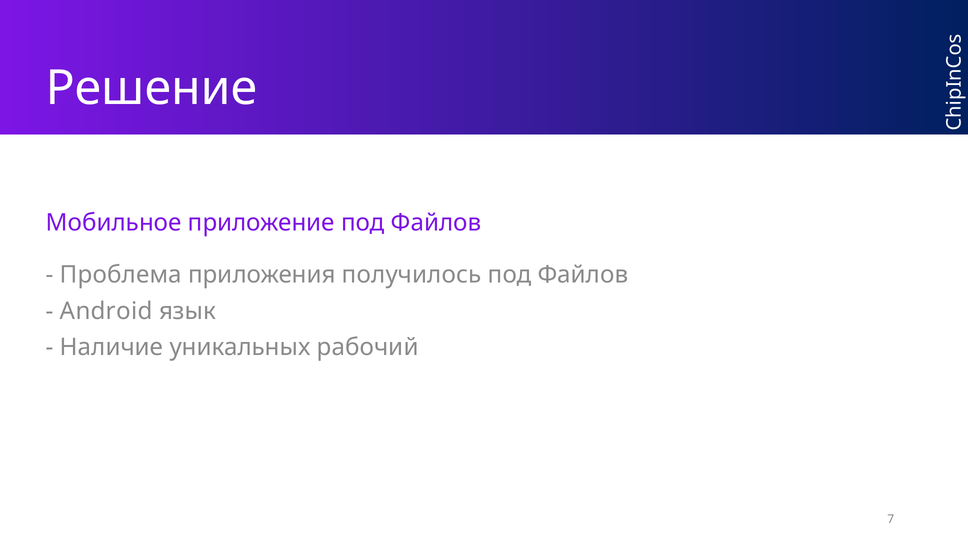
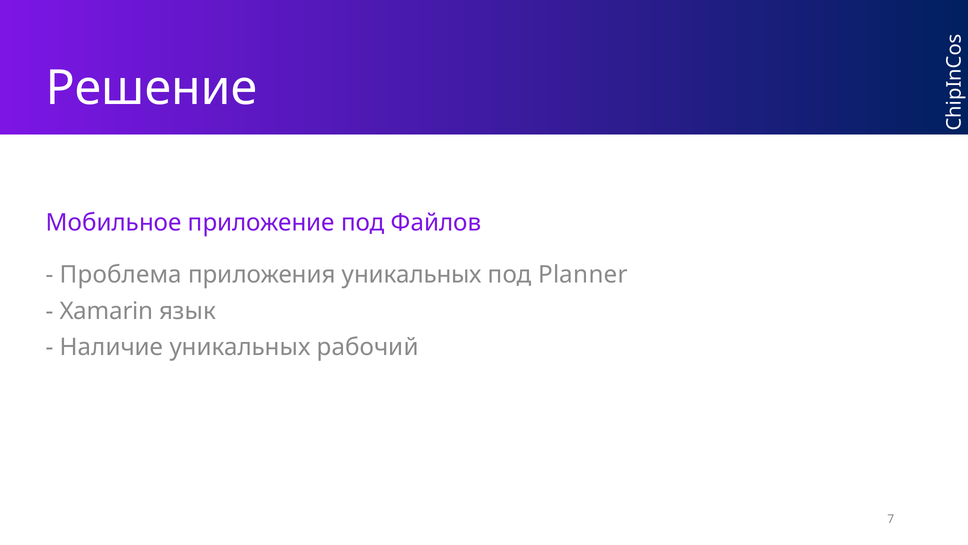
приложения получилось: получилось -> уникальных
Файлов at (583, 275): Файлов -> Planner
Android: Android -> Xamarin
